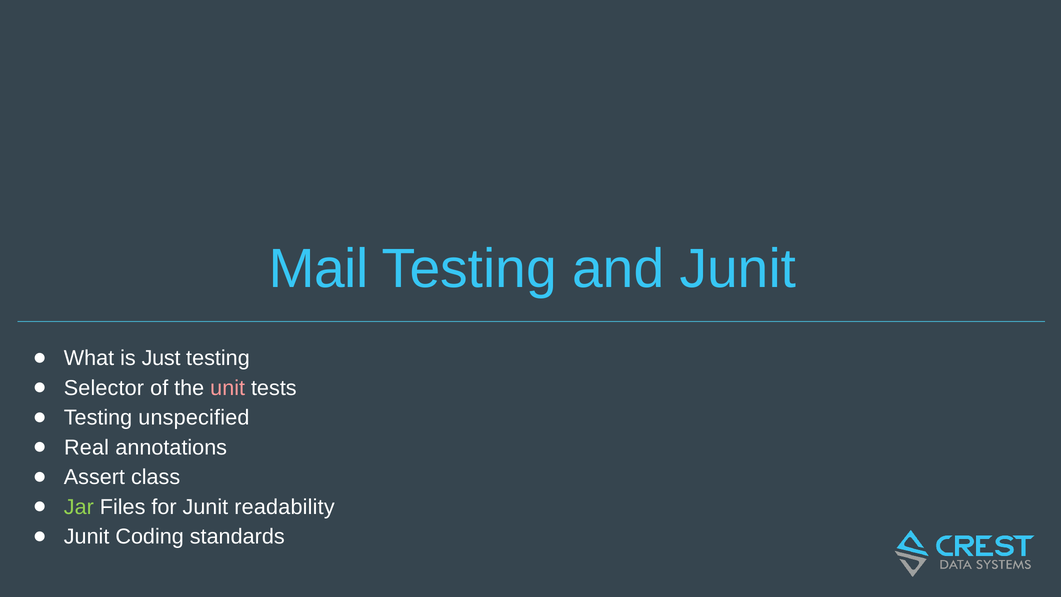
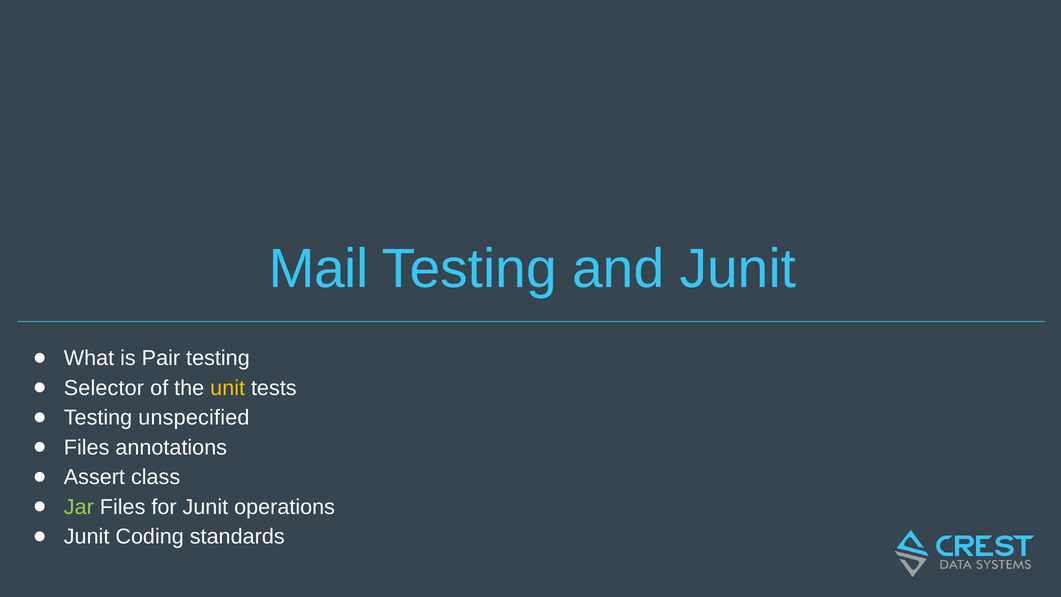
Just: Just -> Pair
unit colour: pink -> yellow
Real at (87, 447): Real -> Files
readability: readability -> operations
